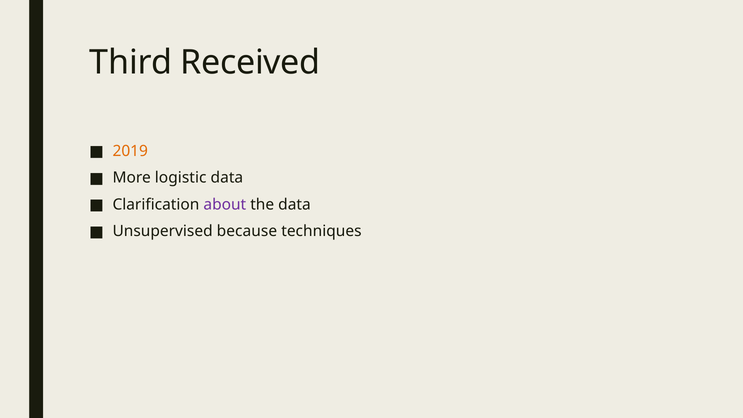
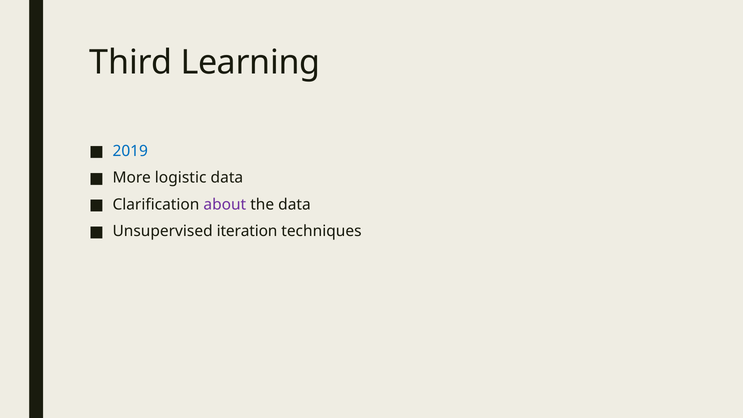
Received: Received -> Learning
2019 colour: orange -> blue
because: because -> iteration
